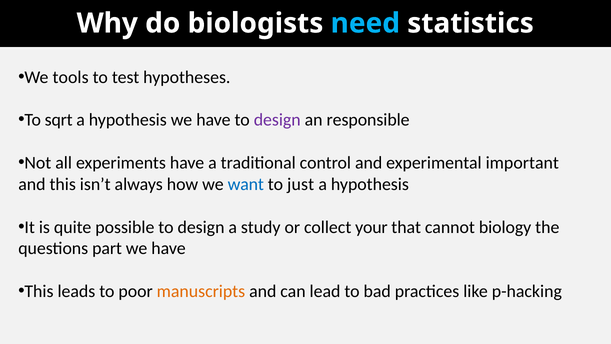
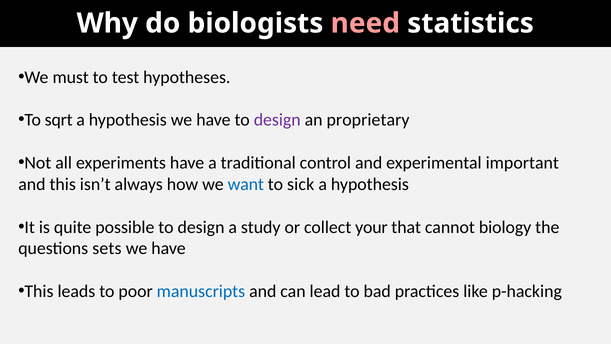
need colour: light blue -> pink
tools: tools -> must
responsible: responsible -> proprietary
just: just -> sick
part: part -> sets
manuscripts colour: orange -> blue
